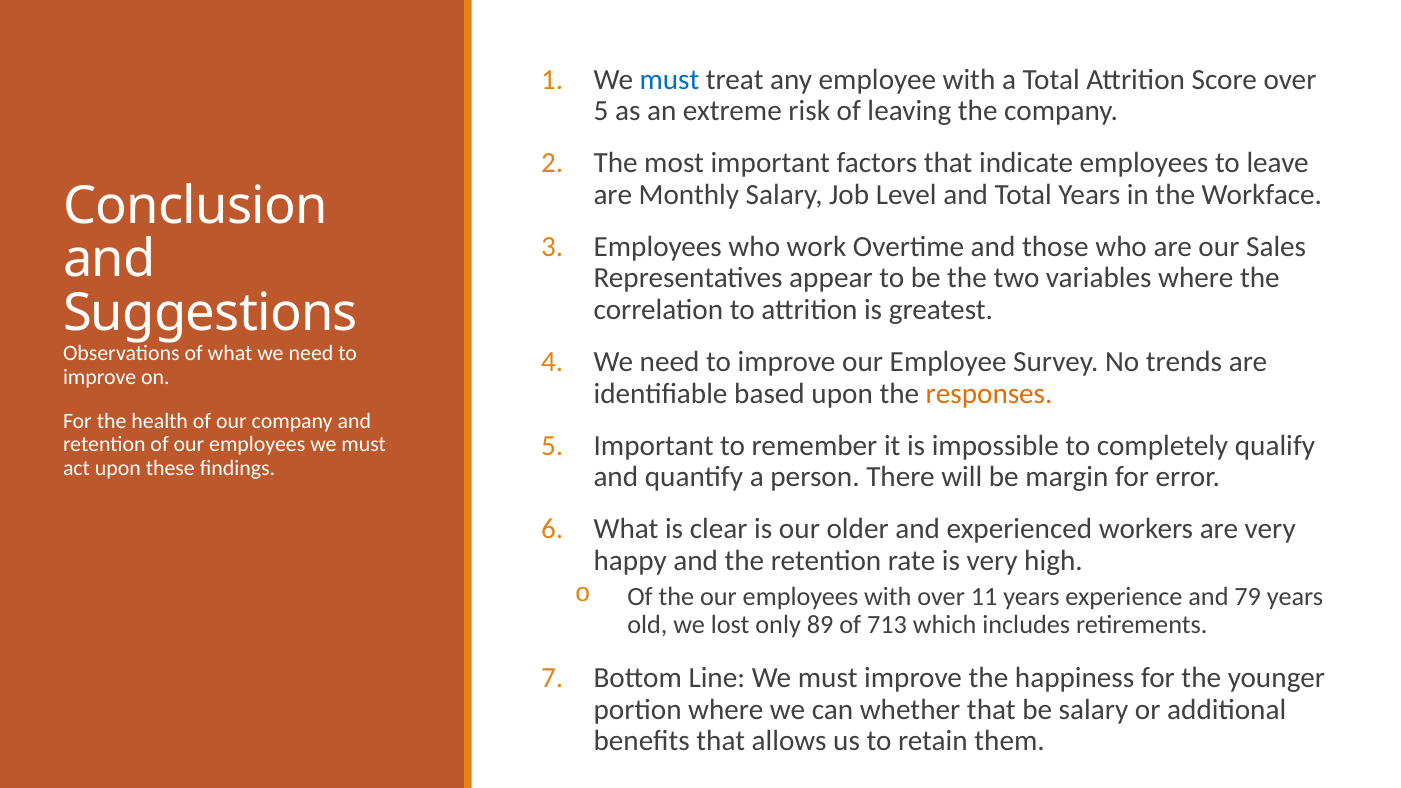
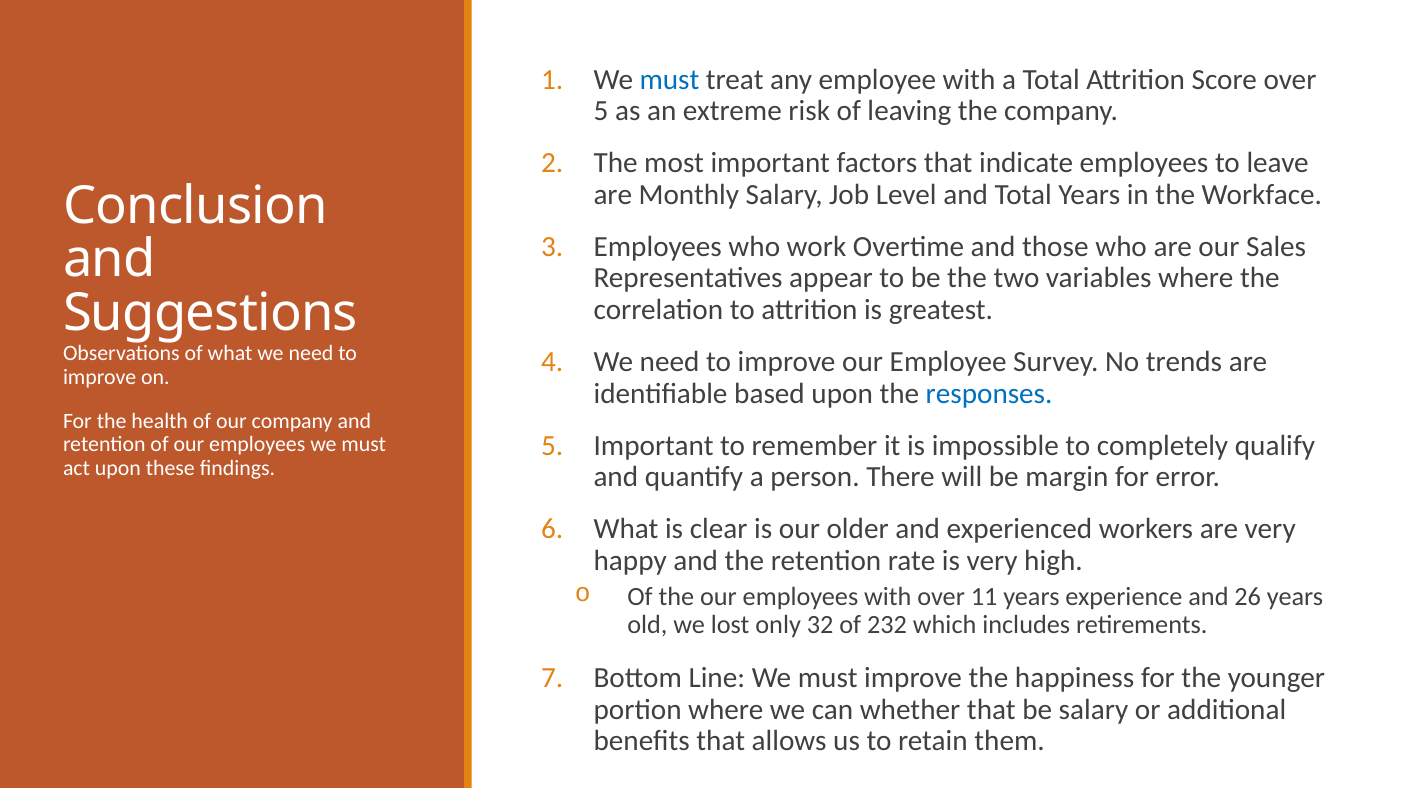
responses colour: orange -> blue
79: 79 -> 26
89: 89 -> 32
713: 713 -> 232
